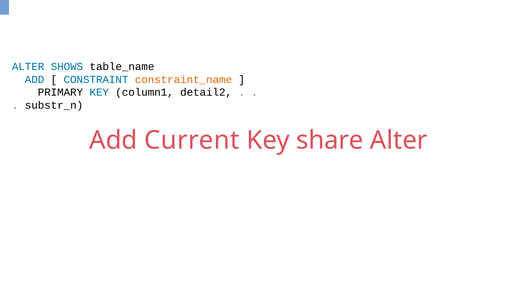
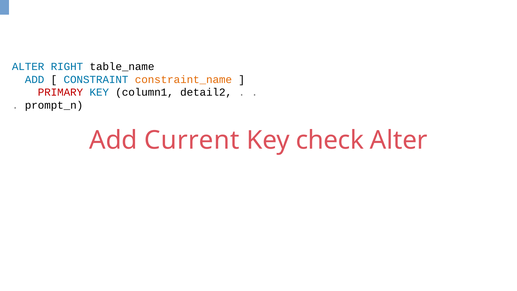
SHOWS: SHOWS -> RIGHT
PRIMARY colour: black -> red
substr_n: substr_n -> prompt_n
share: share -> check
